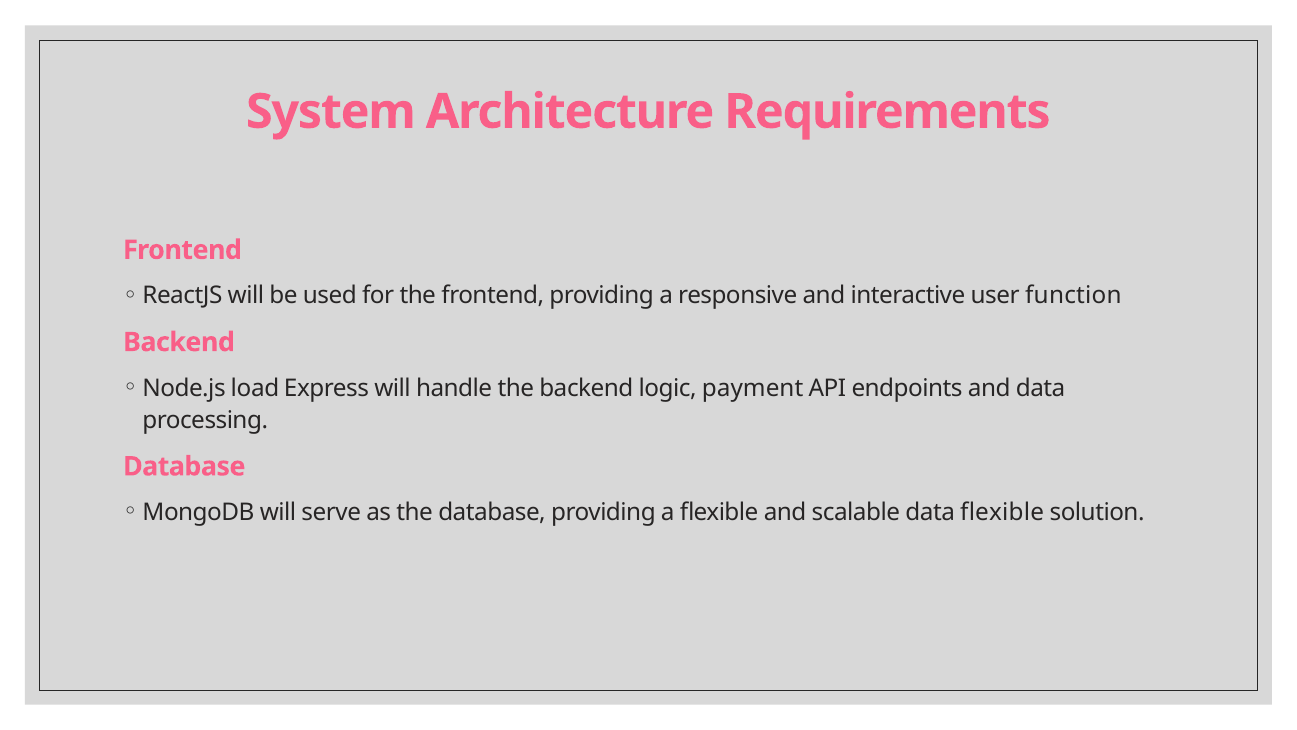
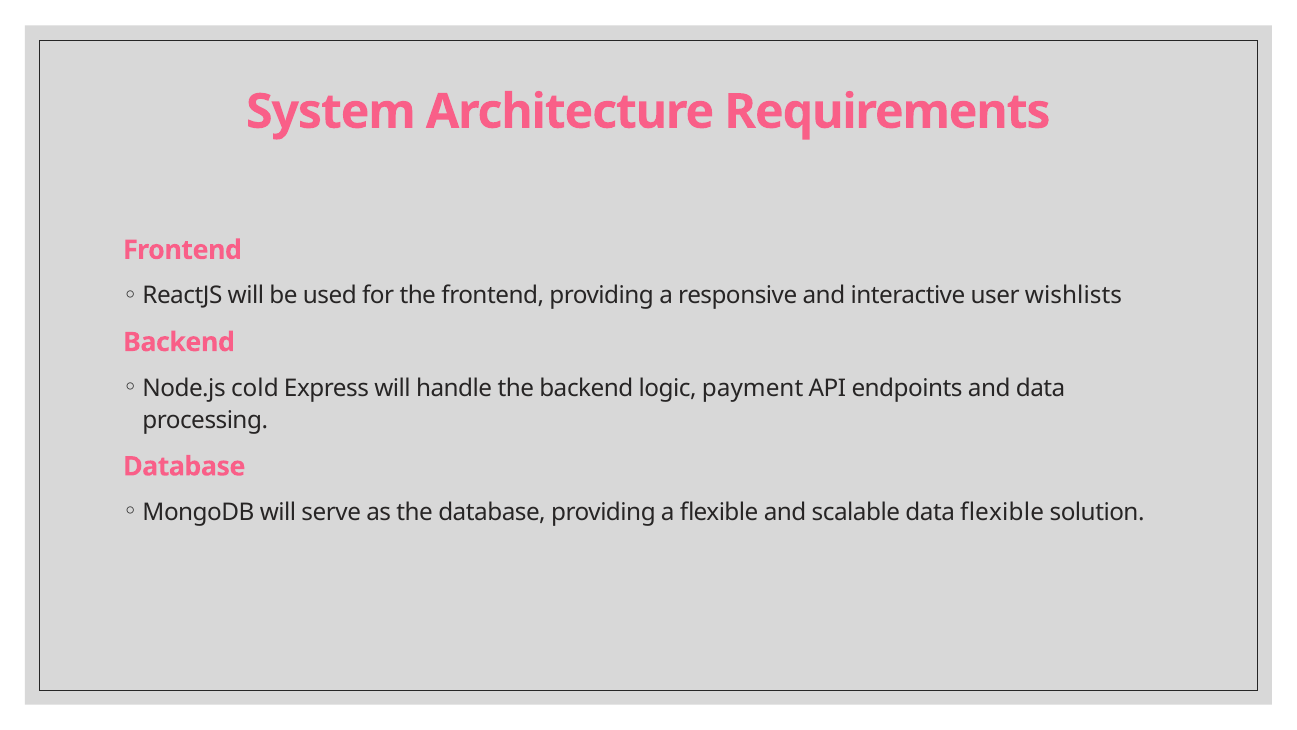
function: function -> wishlists
load: load -> cold
